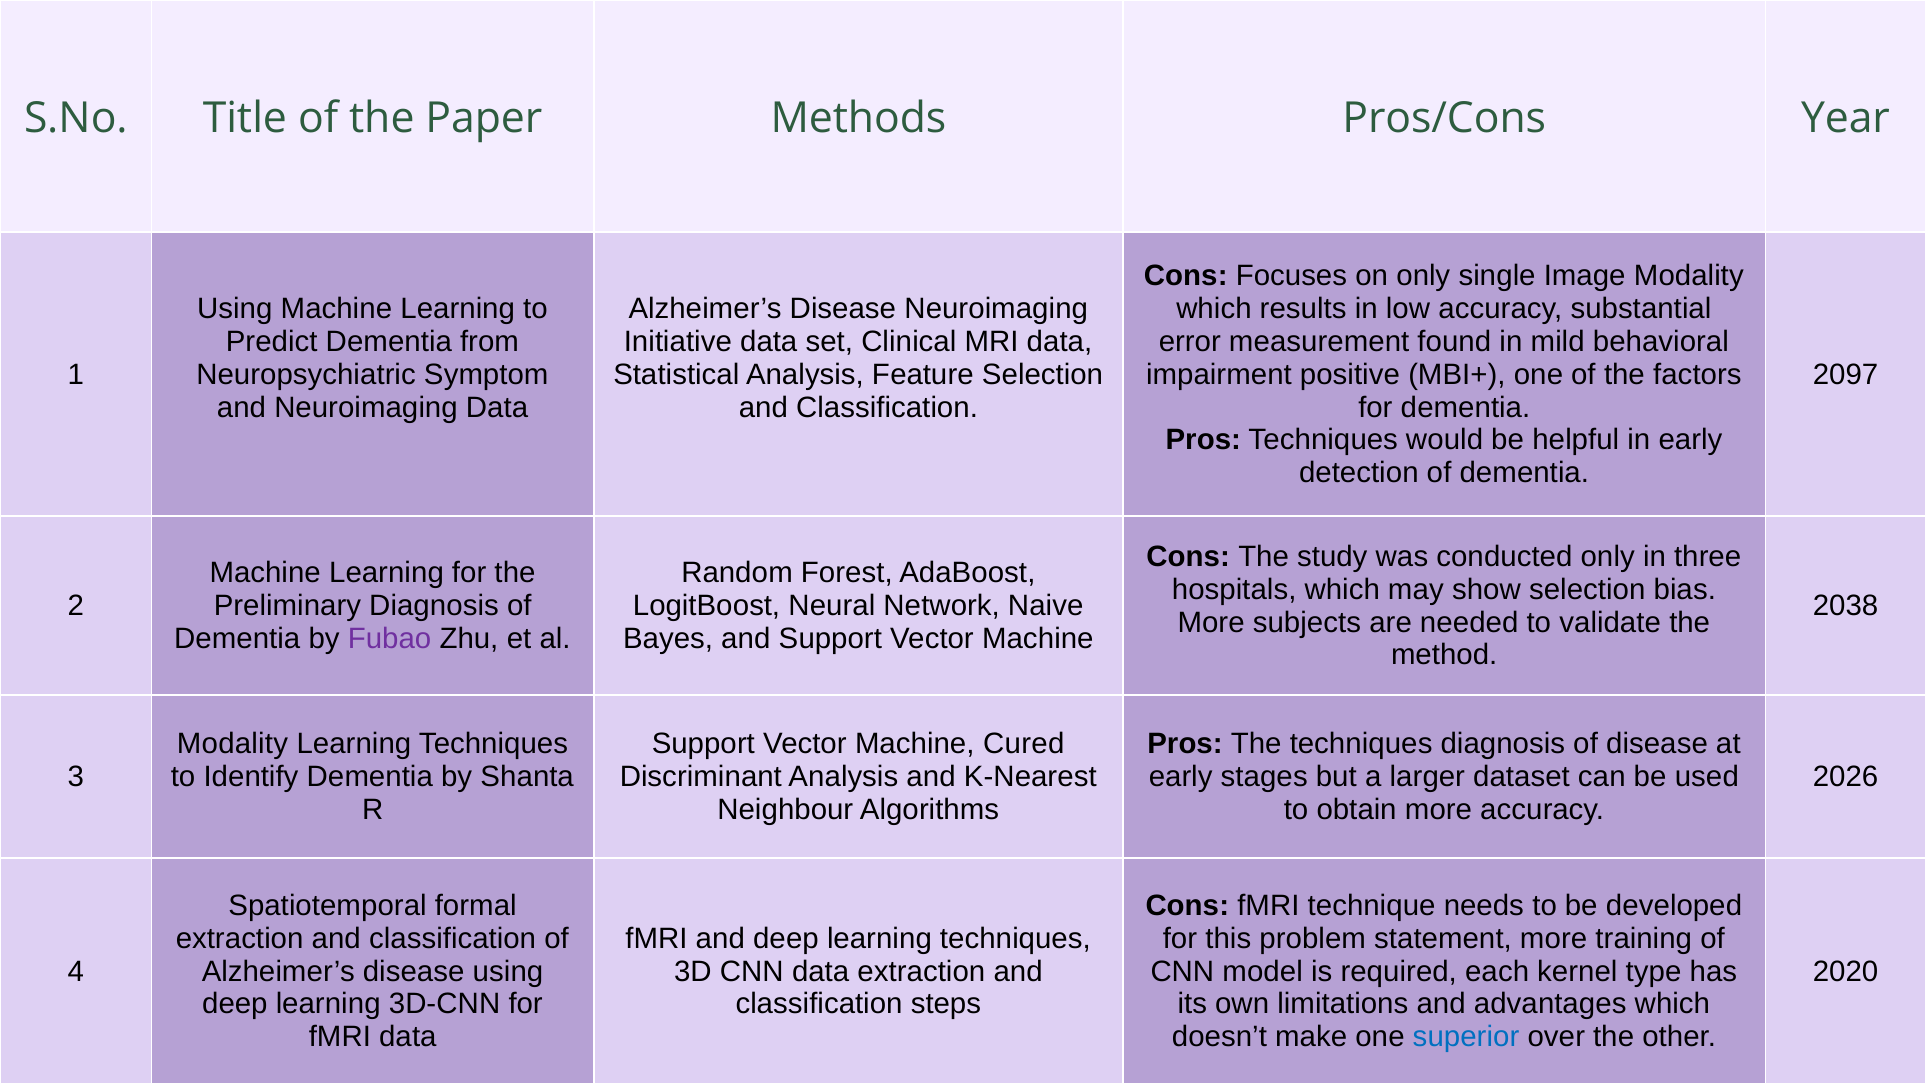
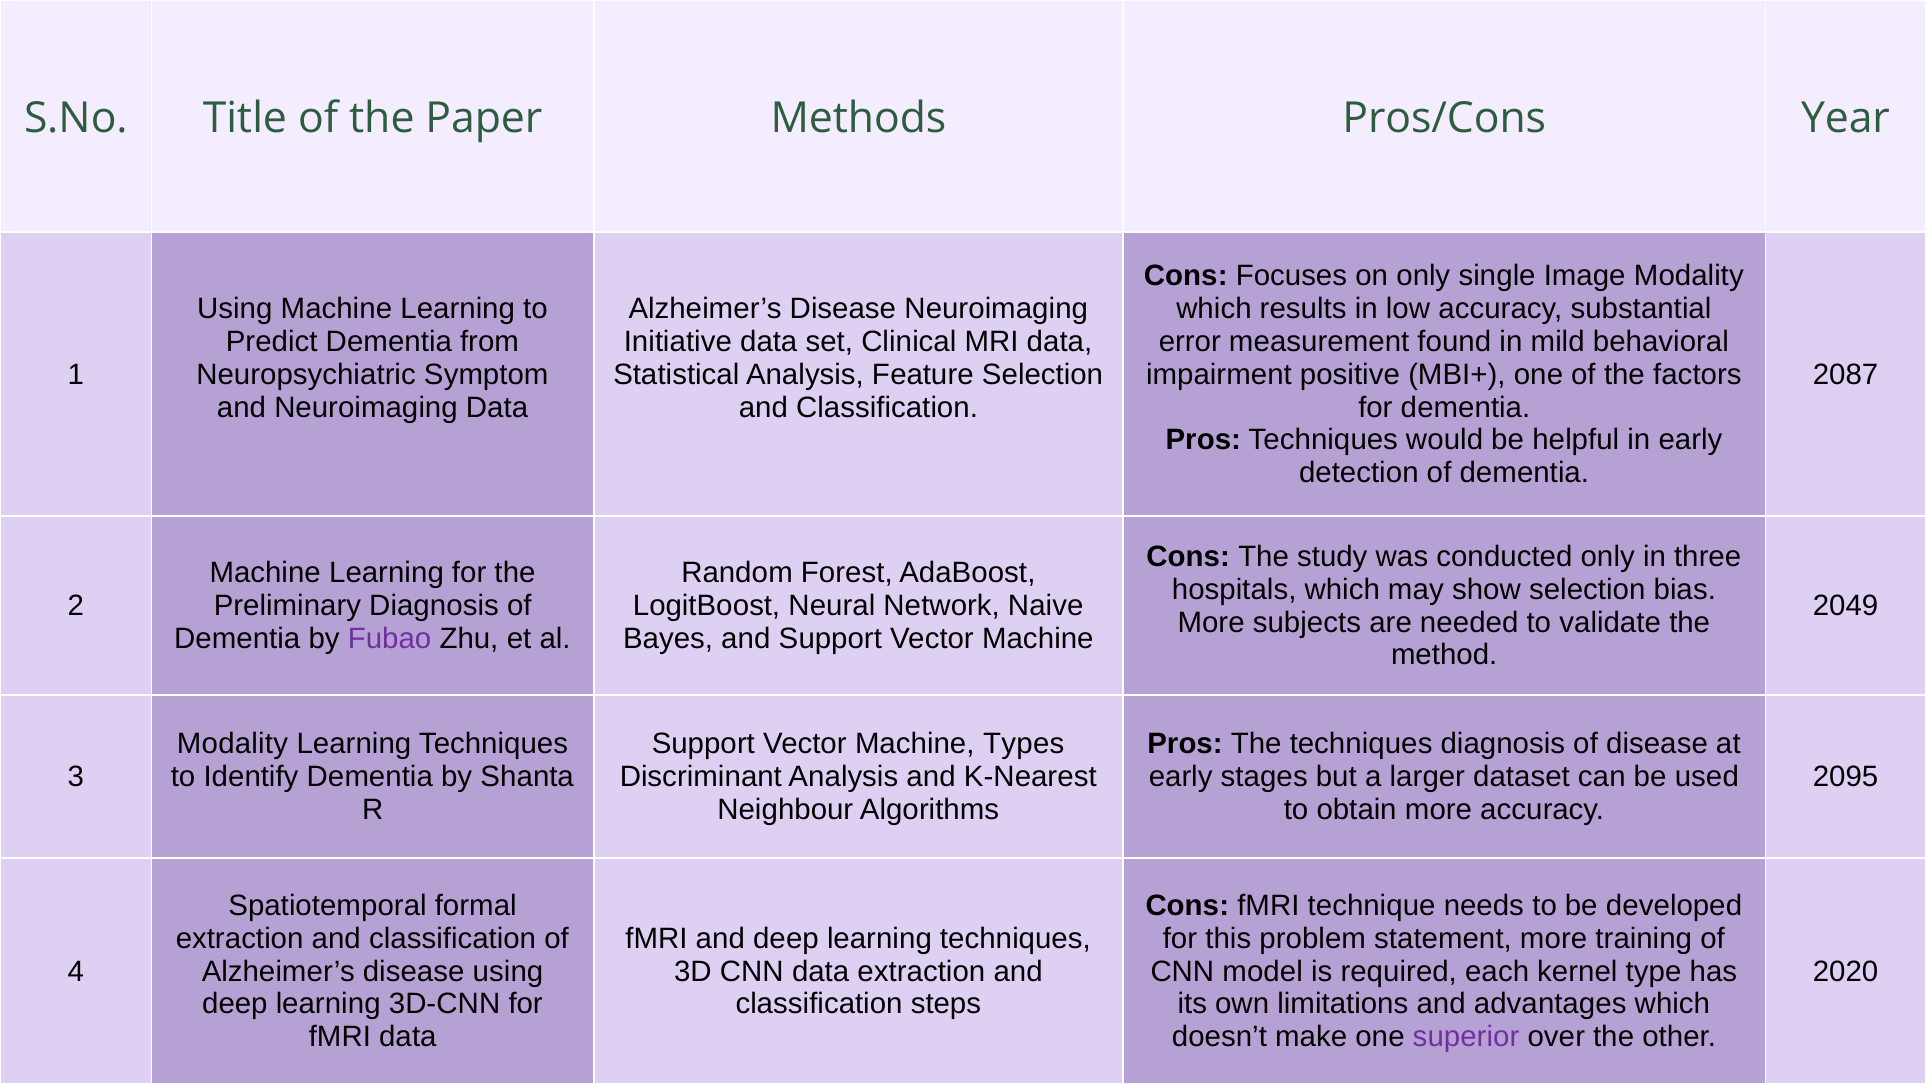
2097: 2097 -> 2087
2038: 2038 -> 2049
Cured: Cured -> Types
2026: 2026 -> 2095
superior colour: blue -> purple
